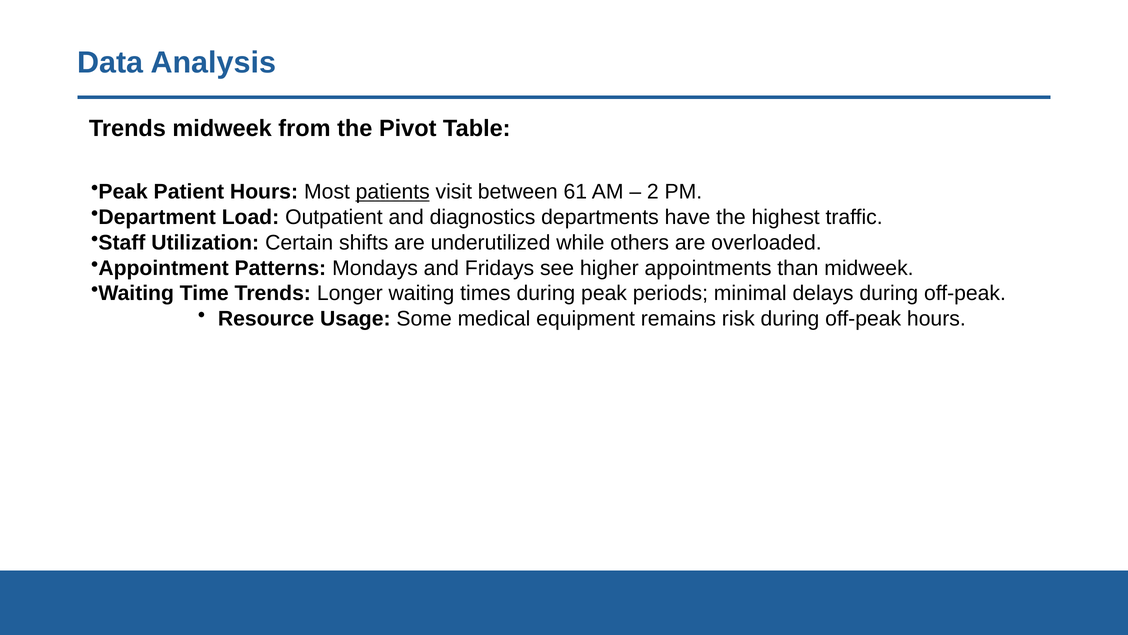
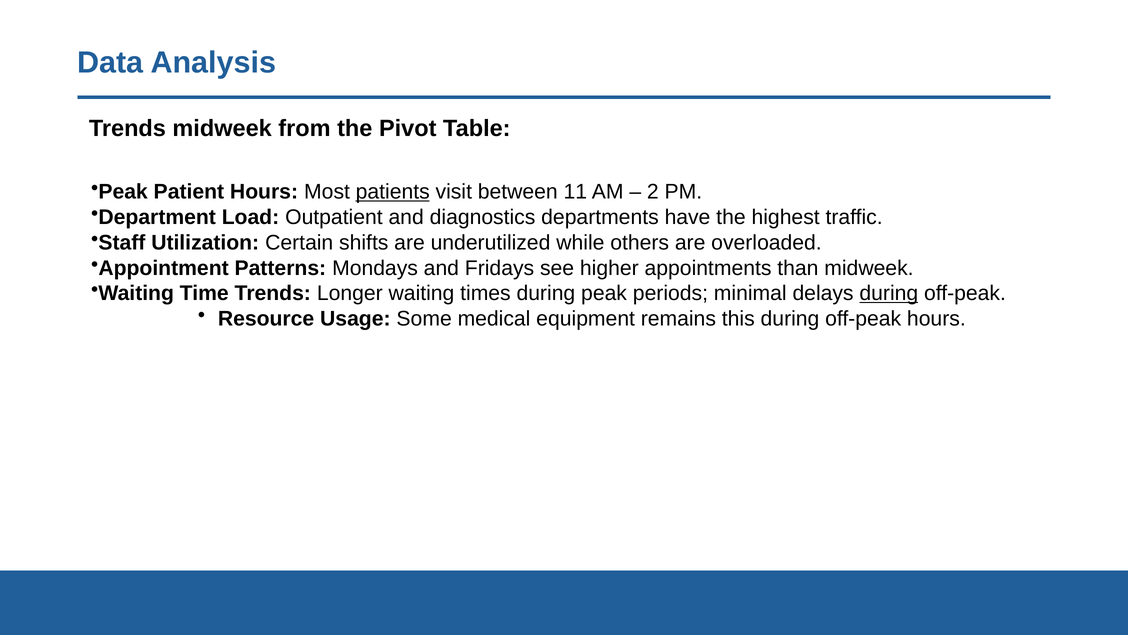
61: 61 -> 11
during at (889, 293) underline: none -> present
risk: risk -> this
